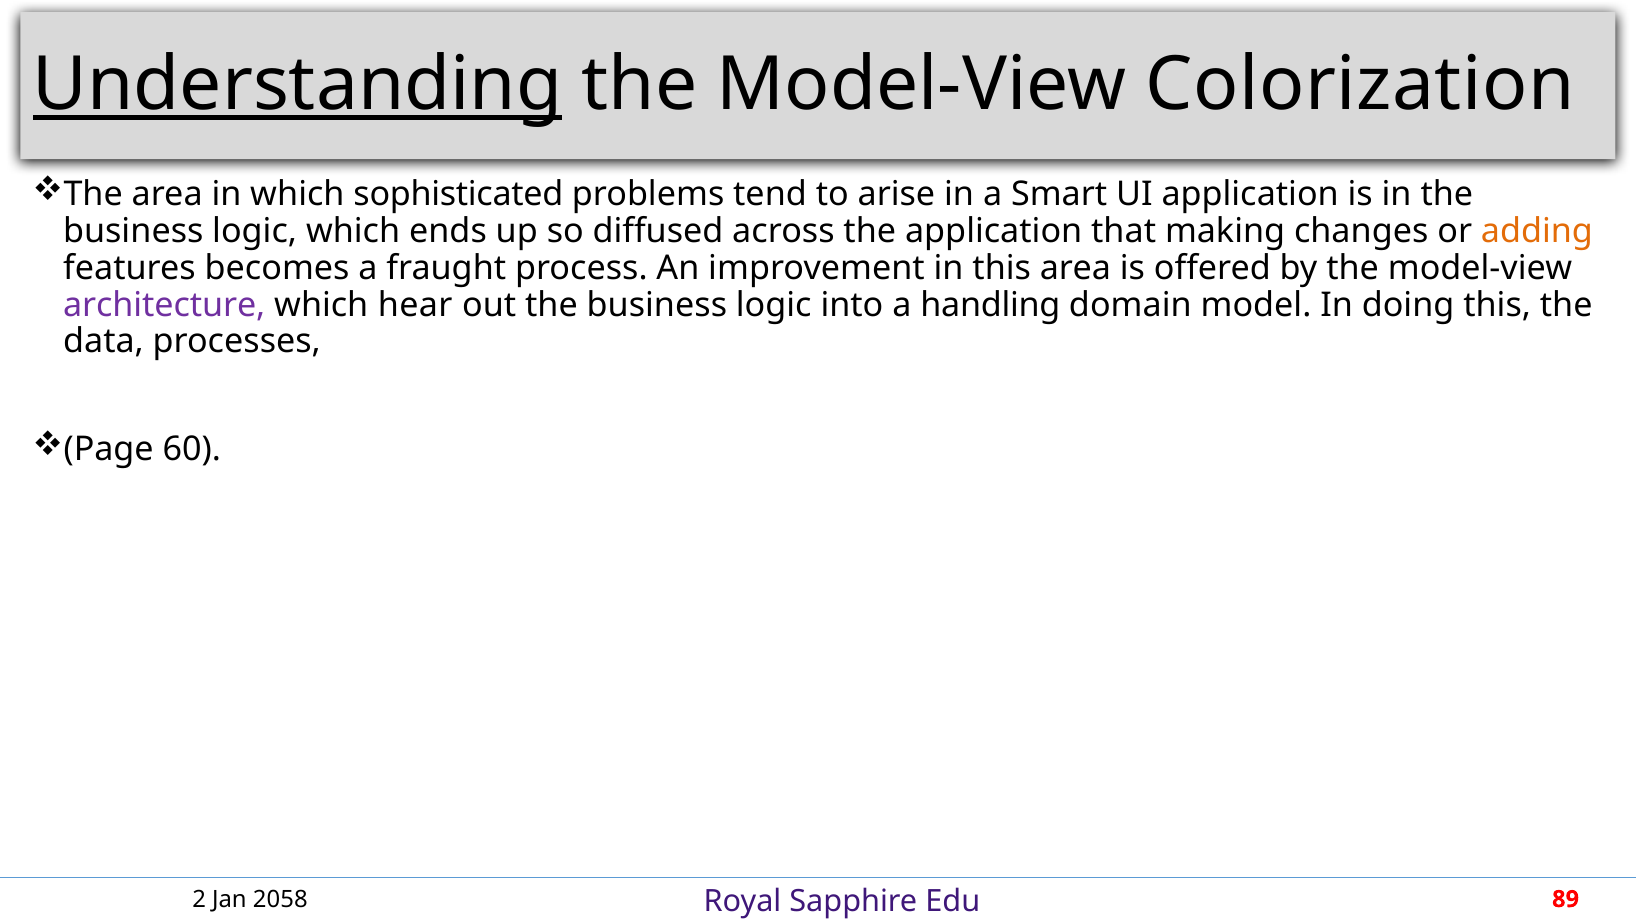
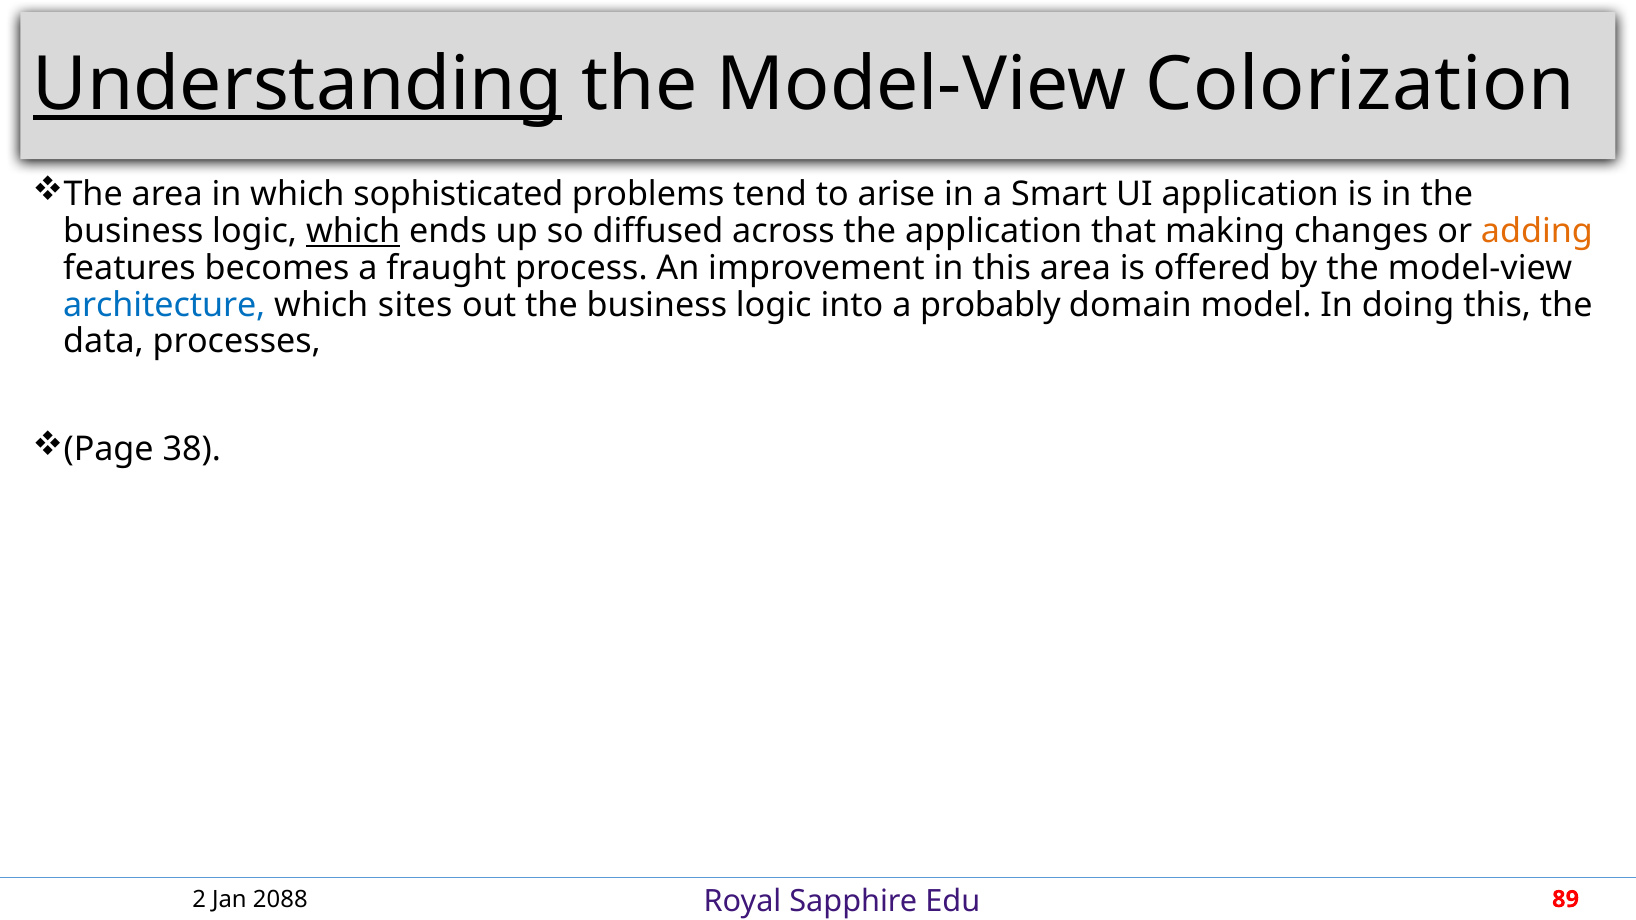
which at (353, 231) underline: none -> present
architecture colour: purple -> blue
hear: hear -> sites
handling: handling -> probably
60: 60 -> 38
2058: 2058 -> 2088
